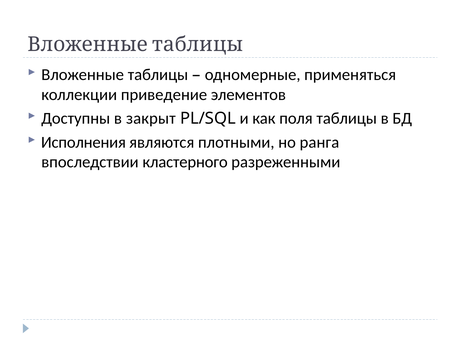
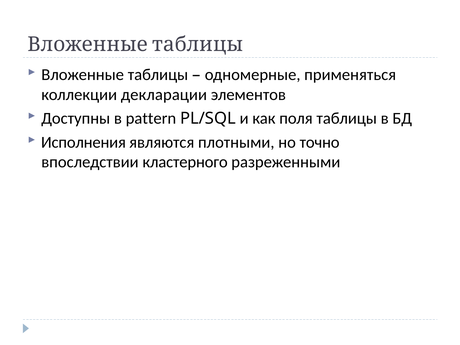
приведение: приведение -> декларации
закрыт: закрыт -> pattern
ранга: ранга -> точно
